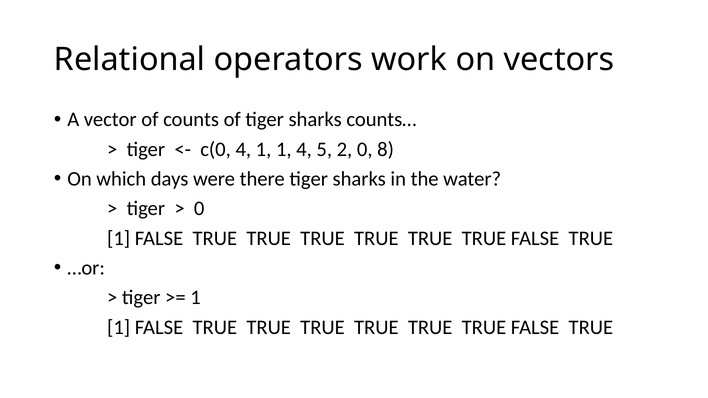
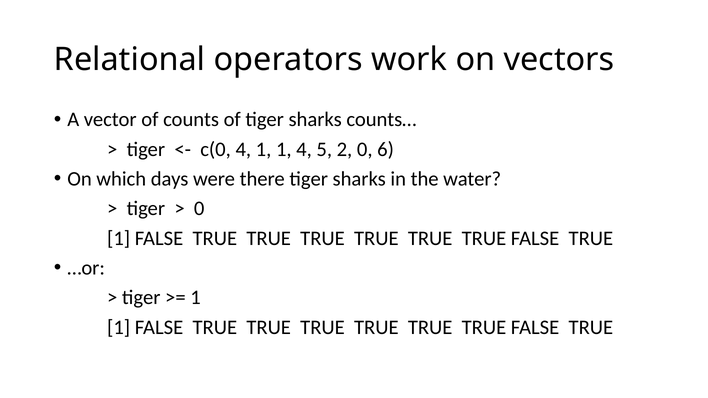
8: 8 -> 6
